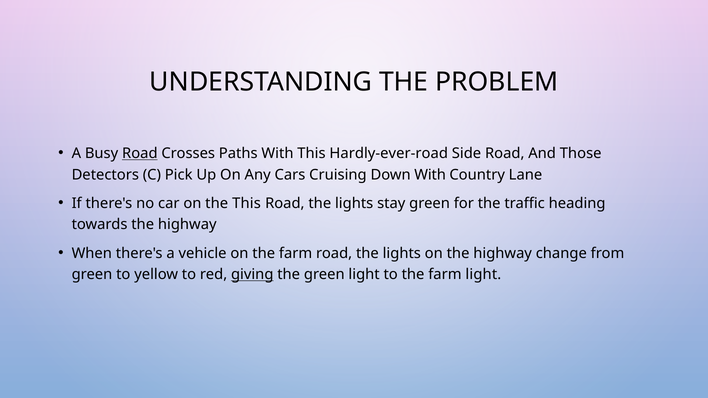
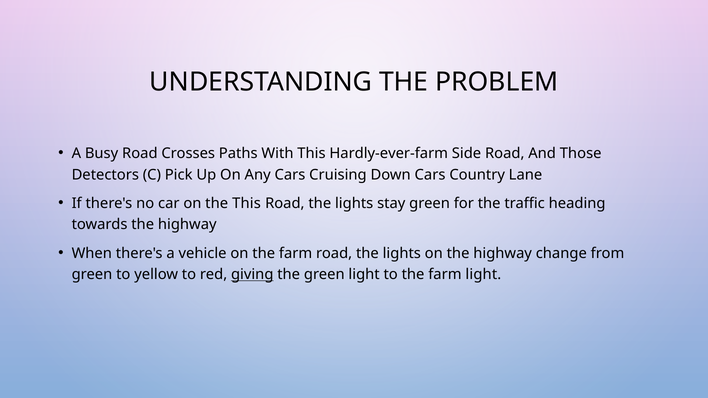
Road at (140, 154) underline: present -> none
Hardly-ever-road: Hardly-ever-road -> Hardly-ever-farm
Down With: With -> Cars
